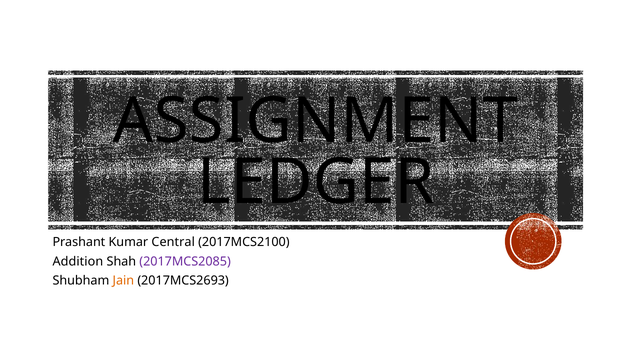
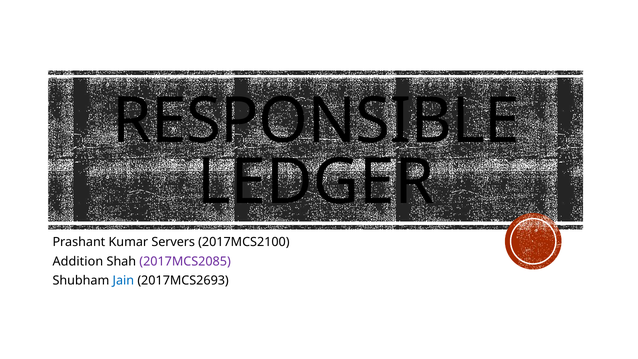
ASSIGNMENT: ASSIGNMENT -> RESPONSIBLE
Central: Central -> Servers
Jain colour: orange -> blue
